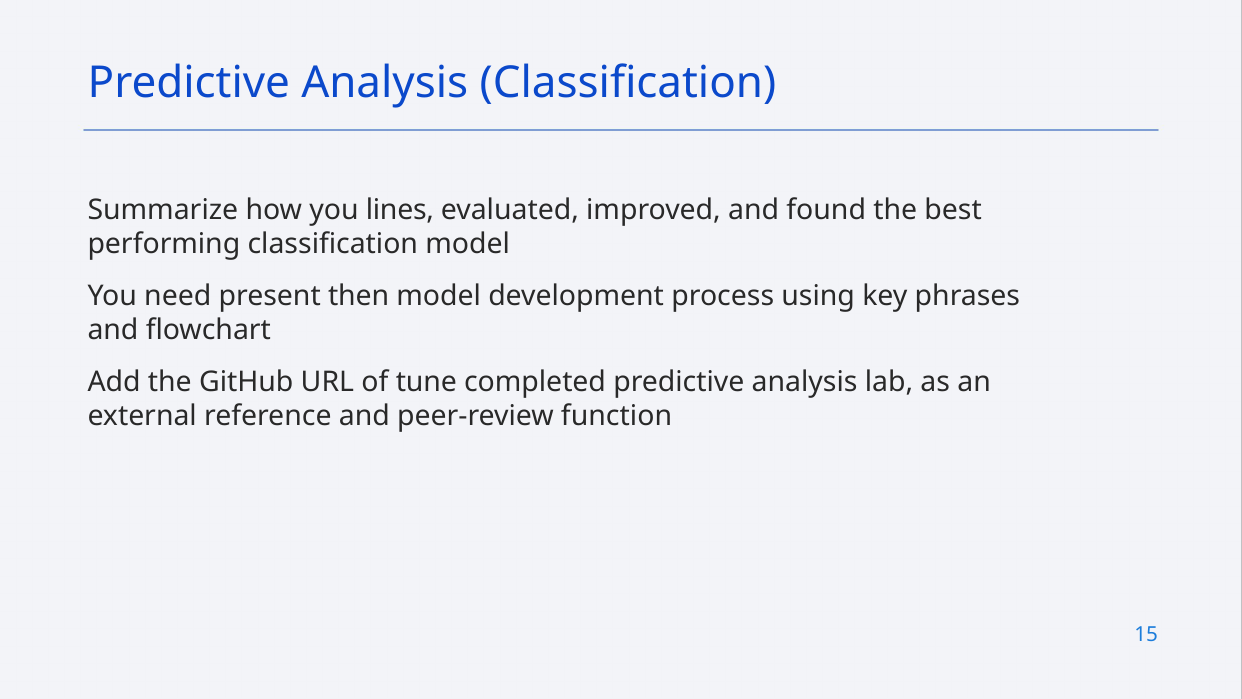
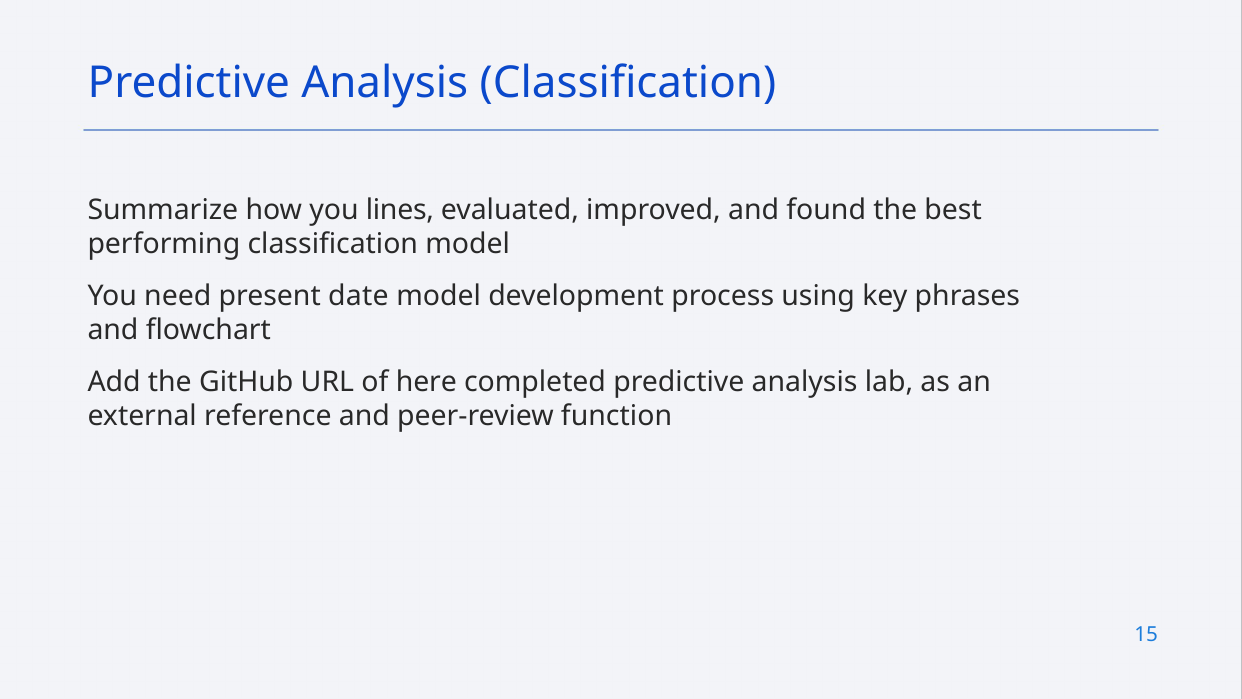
then: then -> date
tune: tune -> here
